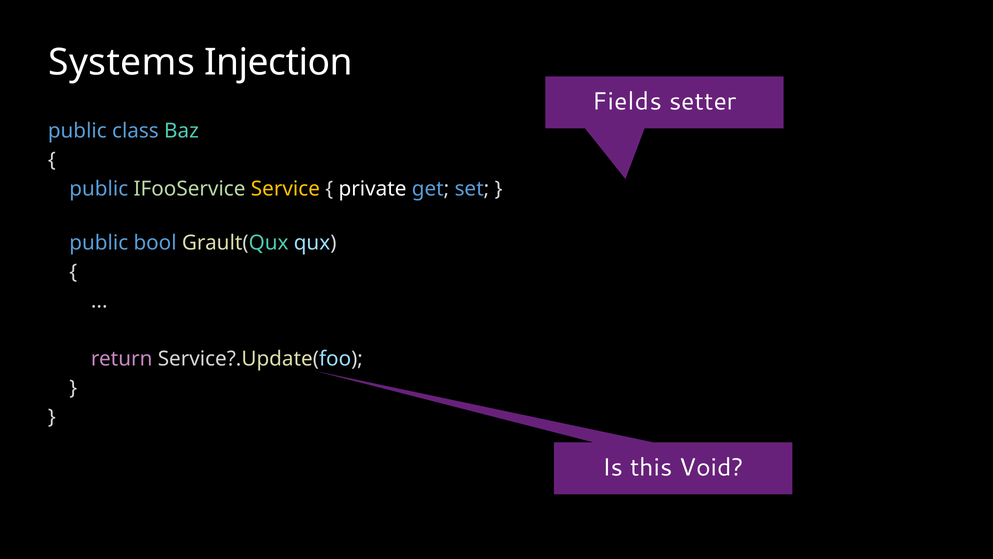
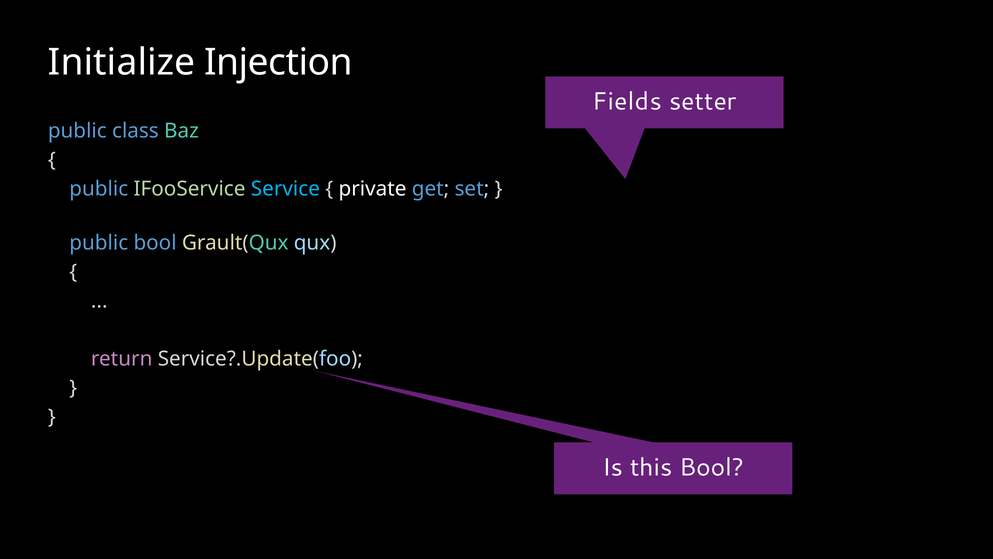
Systems: Systems -> Initialize
Service colour: yellow -> light blue
this Void: Void -> Bool
